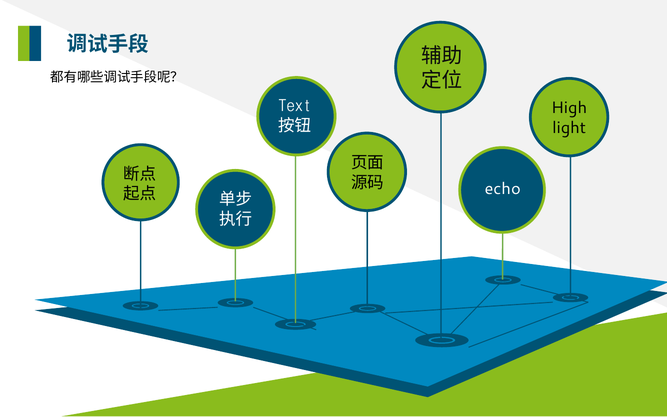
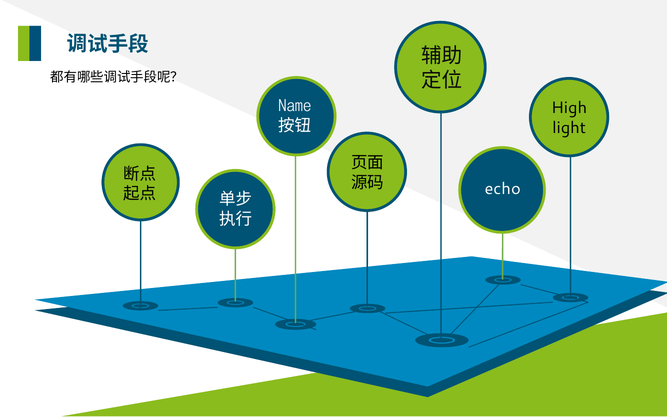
Text: Text -> Name
